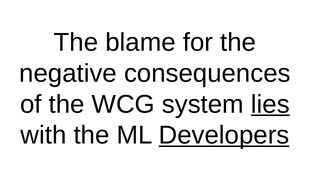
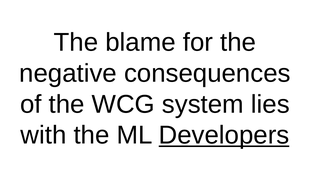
lies underline: present -> none
